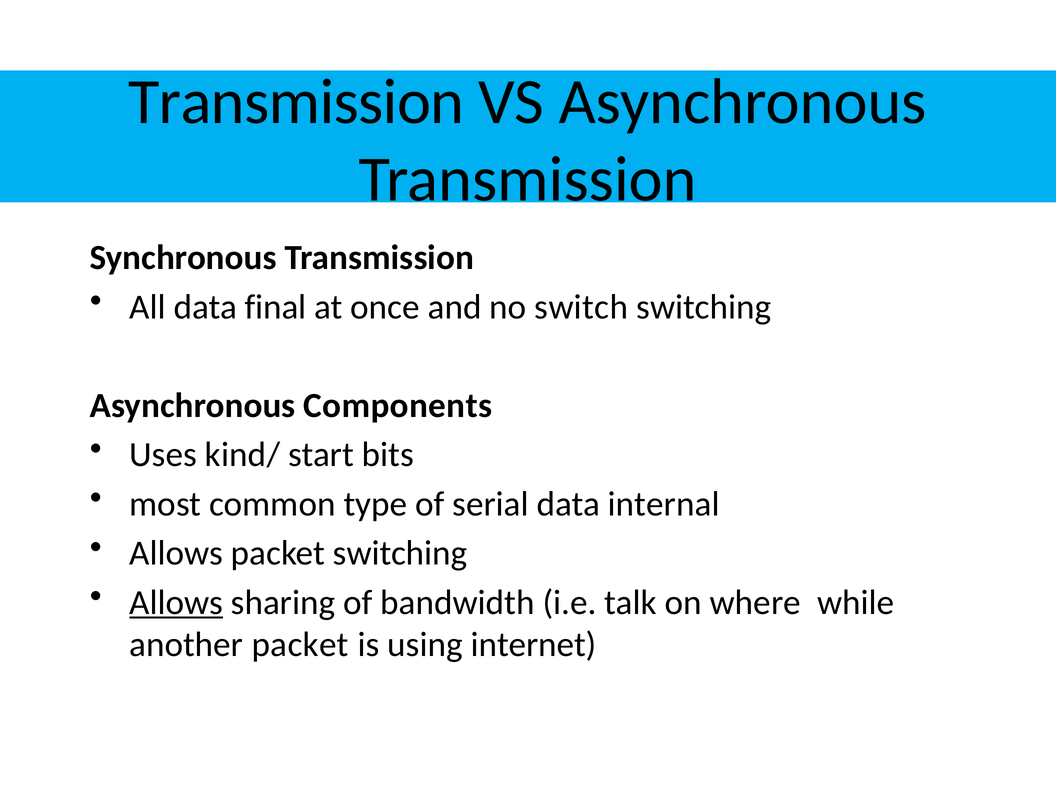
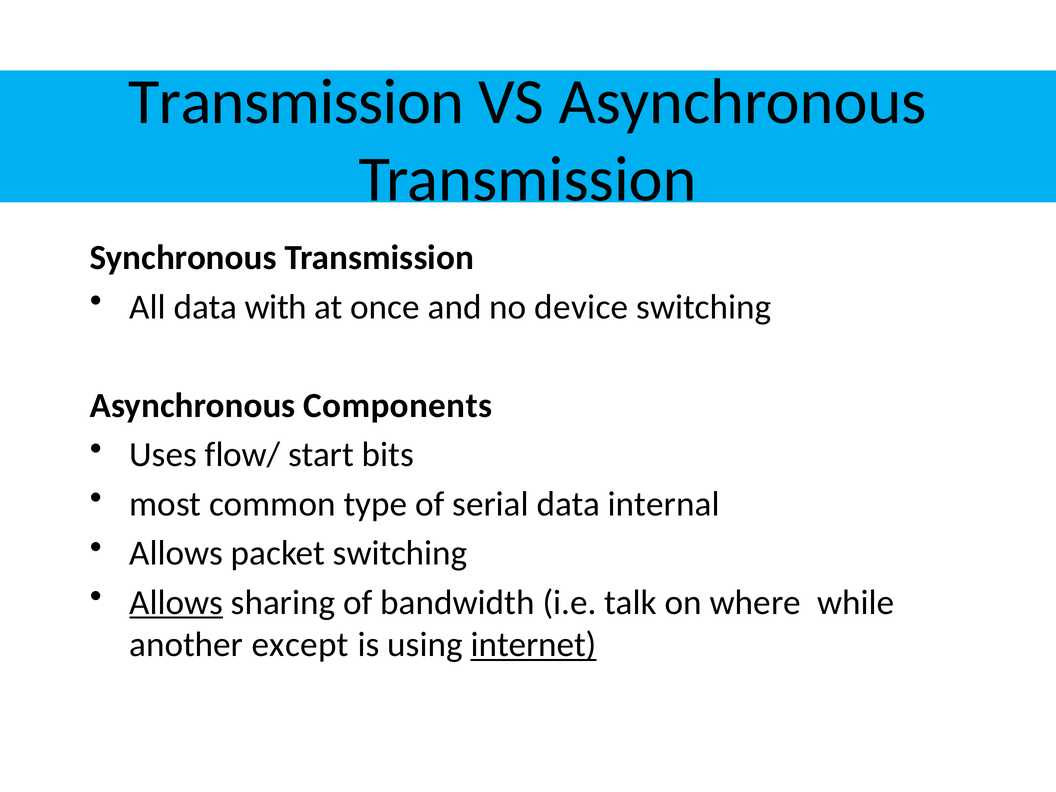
final: final -> with
switch: switch -> device
kind/: kind/ -> flow/
another packet: packet -> except
internet underline: none -> present
